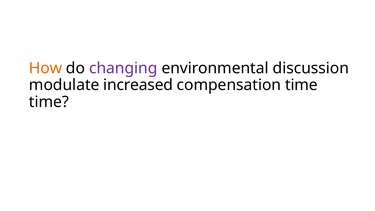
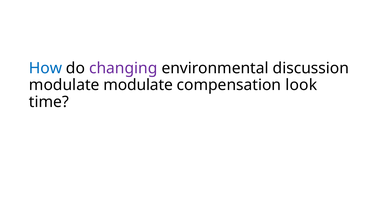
How colour: orange -> blue
modulate increased: increased -> modulate
compensation time: time -> look
